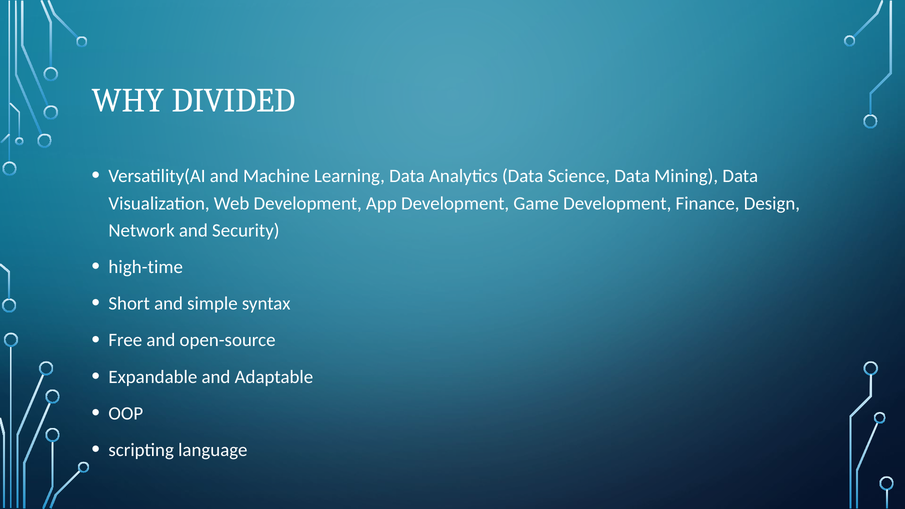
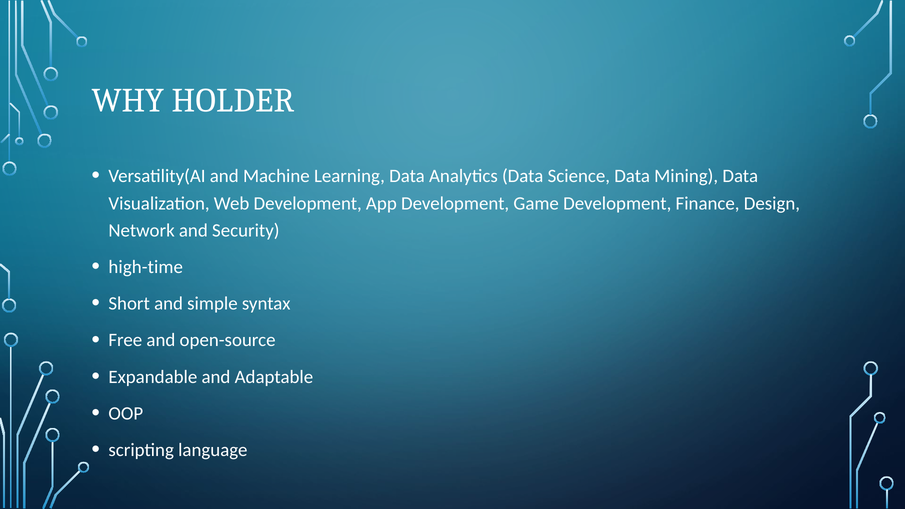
DIVIDED: DIVIDED -> HOLDER
